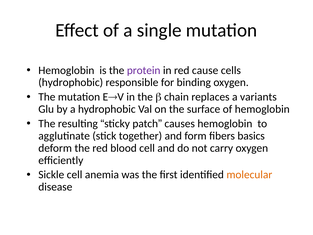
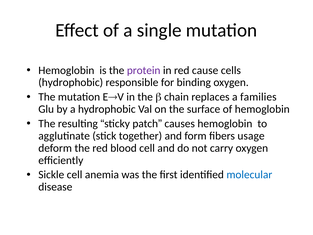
variants: variants -> families
basics: basics -> usage
molecular colour: orange -> blue
